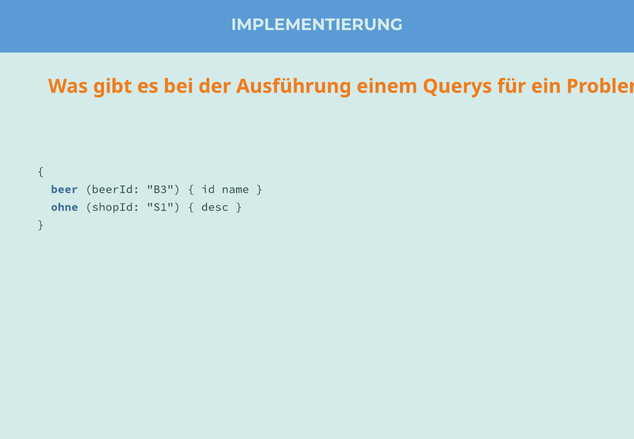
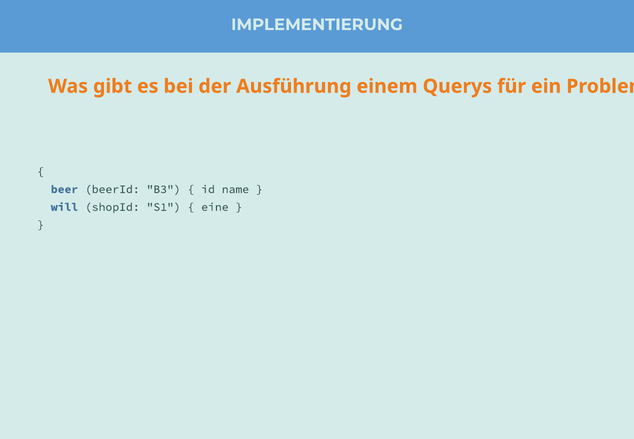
ohne: ohne -> will
desc: desc -> eine
